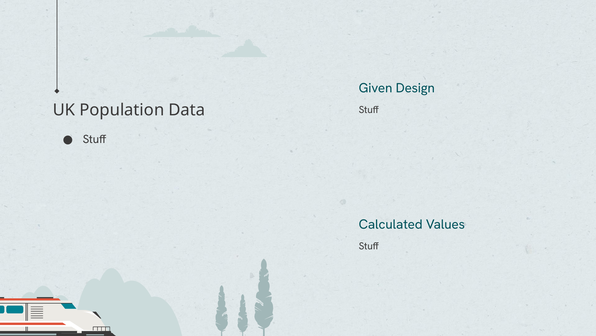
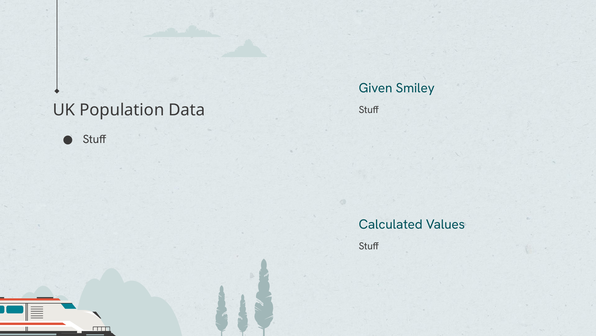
Design: Design -> Smiley
